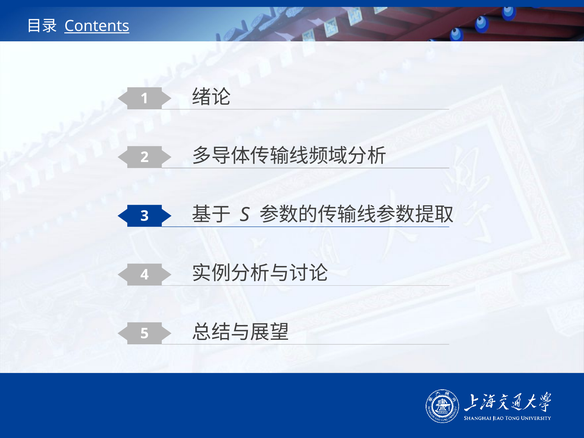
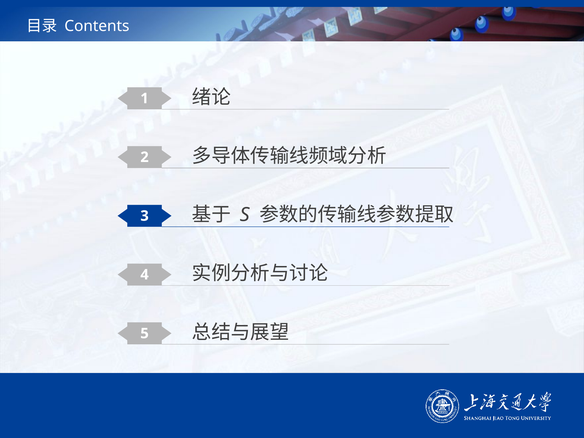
Contents underline: present -> none
